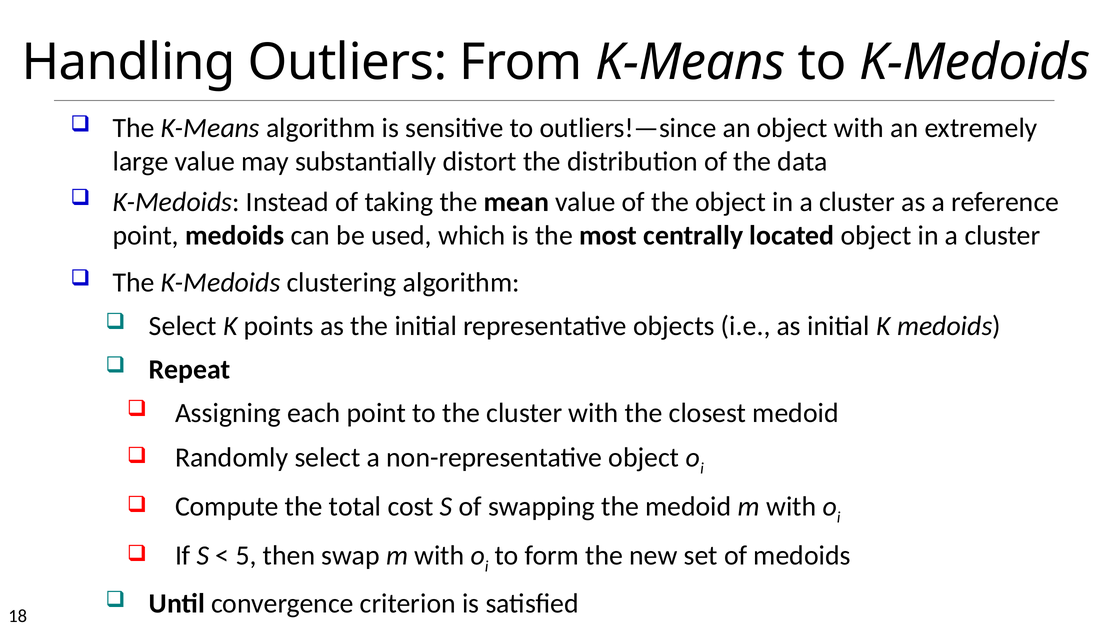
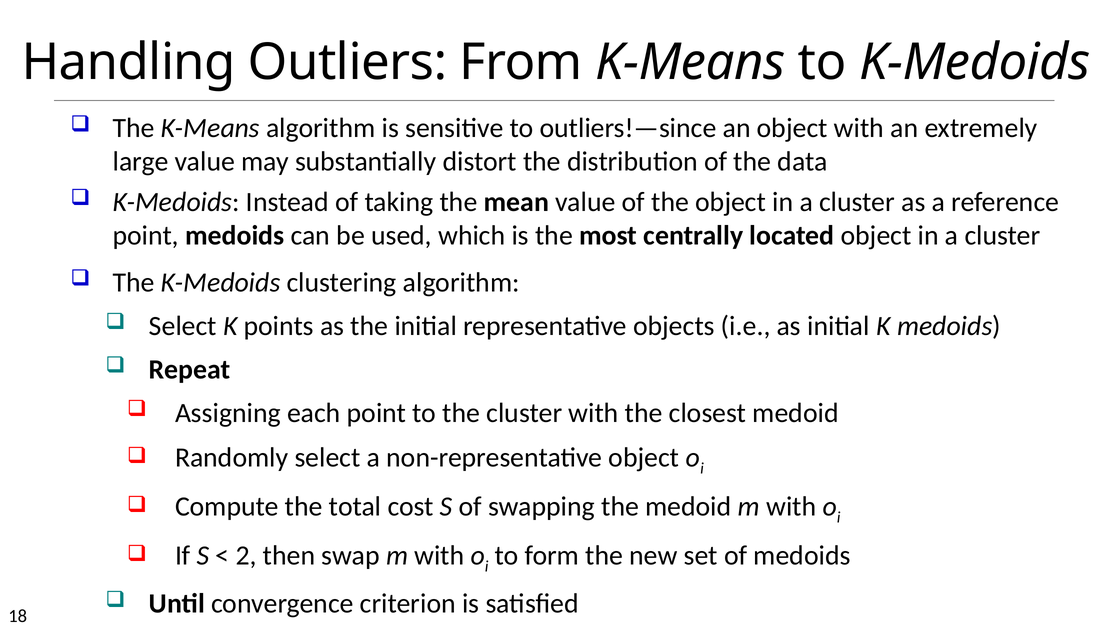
5: 5 -> 2
